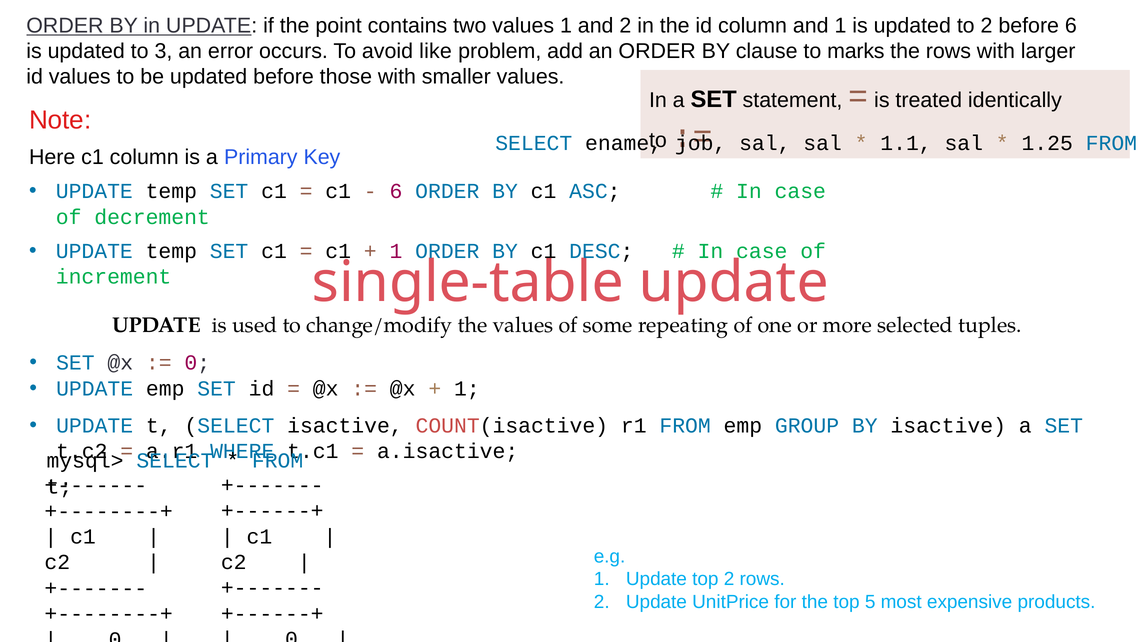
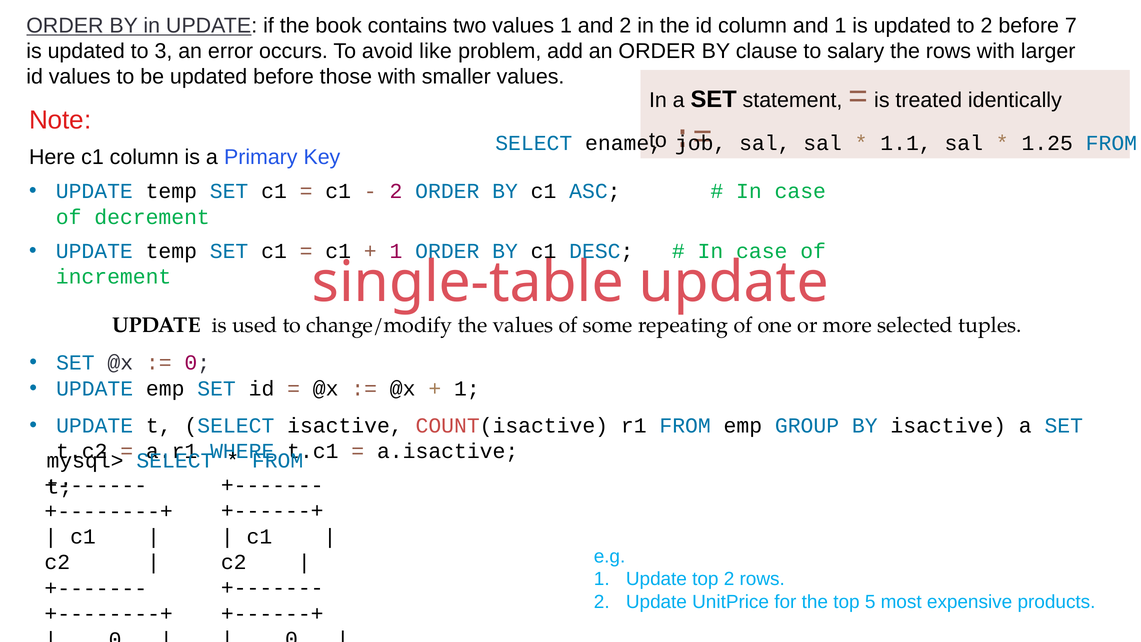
point: point -> book
before 6: 6 -> 7
marks: marks -> salary
6 at (396, 191): 6 -> 2
